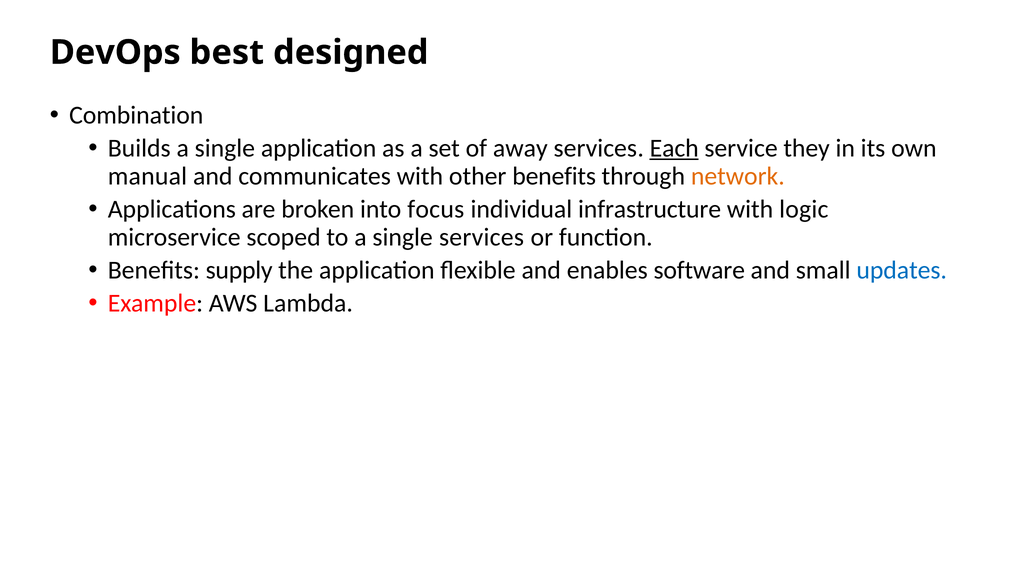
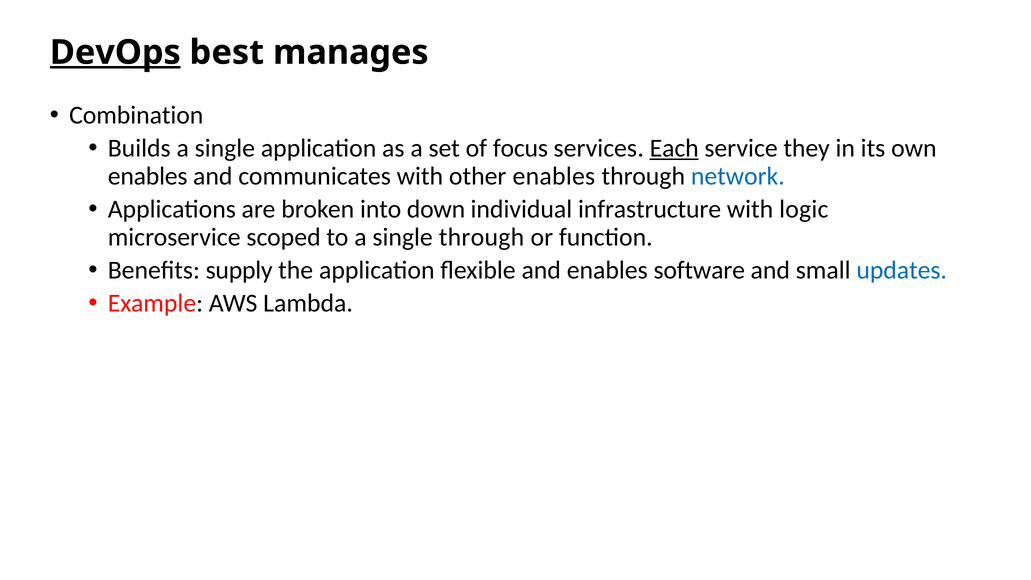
DevOps underline: none -> present
designed: designed -> manages
away: away -> focus
manual at (147, 176): manual -> enables
other benefits: benefits -> enables
network colour: orange -> blue
focus: focus -> down
single services: services -> through
